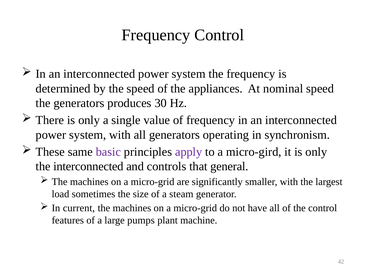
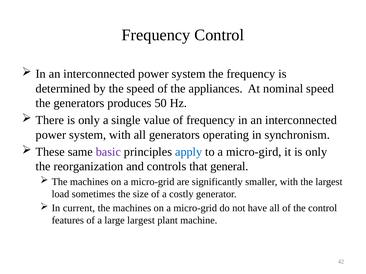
30: 30 -> 50
apply colour: purple -> blue
the interconnected: interconnected -> reorganization
steam: steam -> costly
large pumps: pumps -> largest
